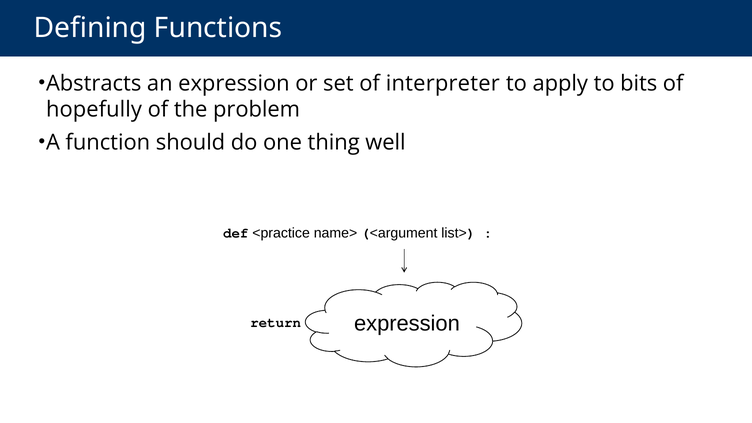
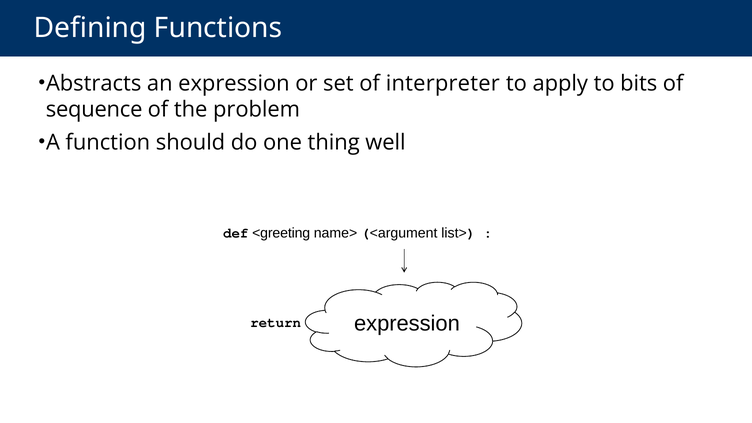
hopefully: hopefully -> sequence
<practice: <practice -> <greeting
